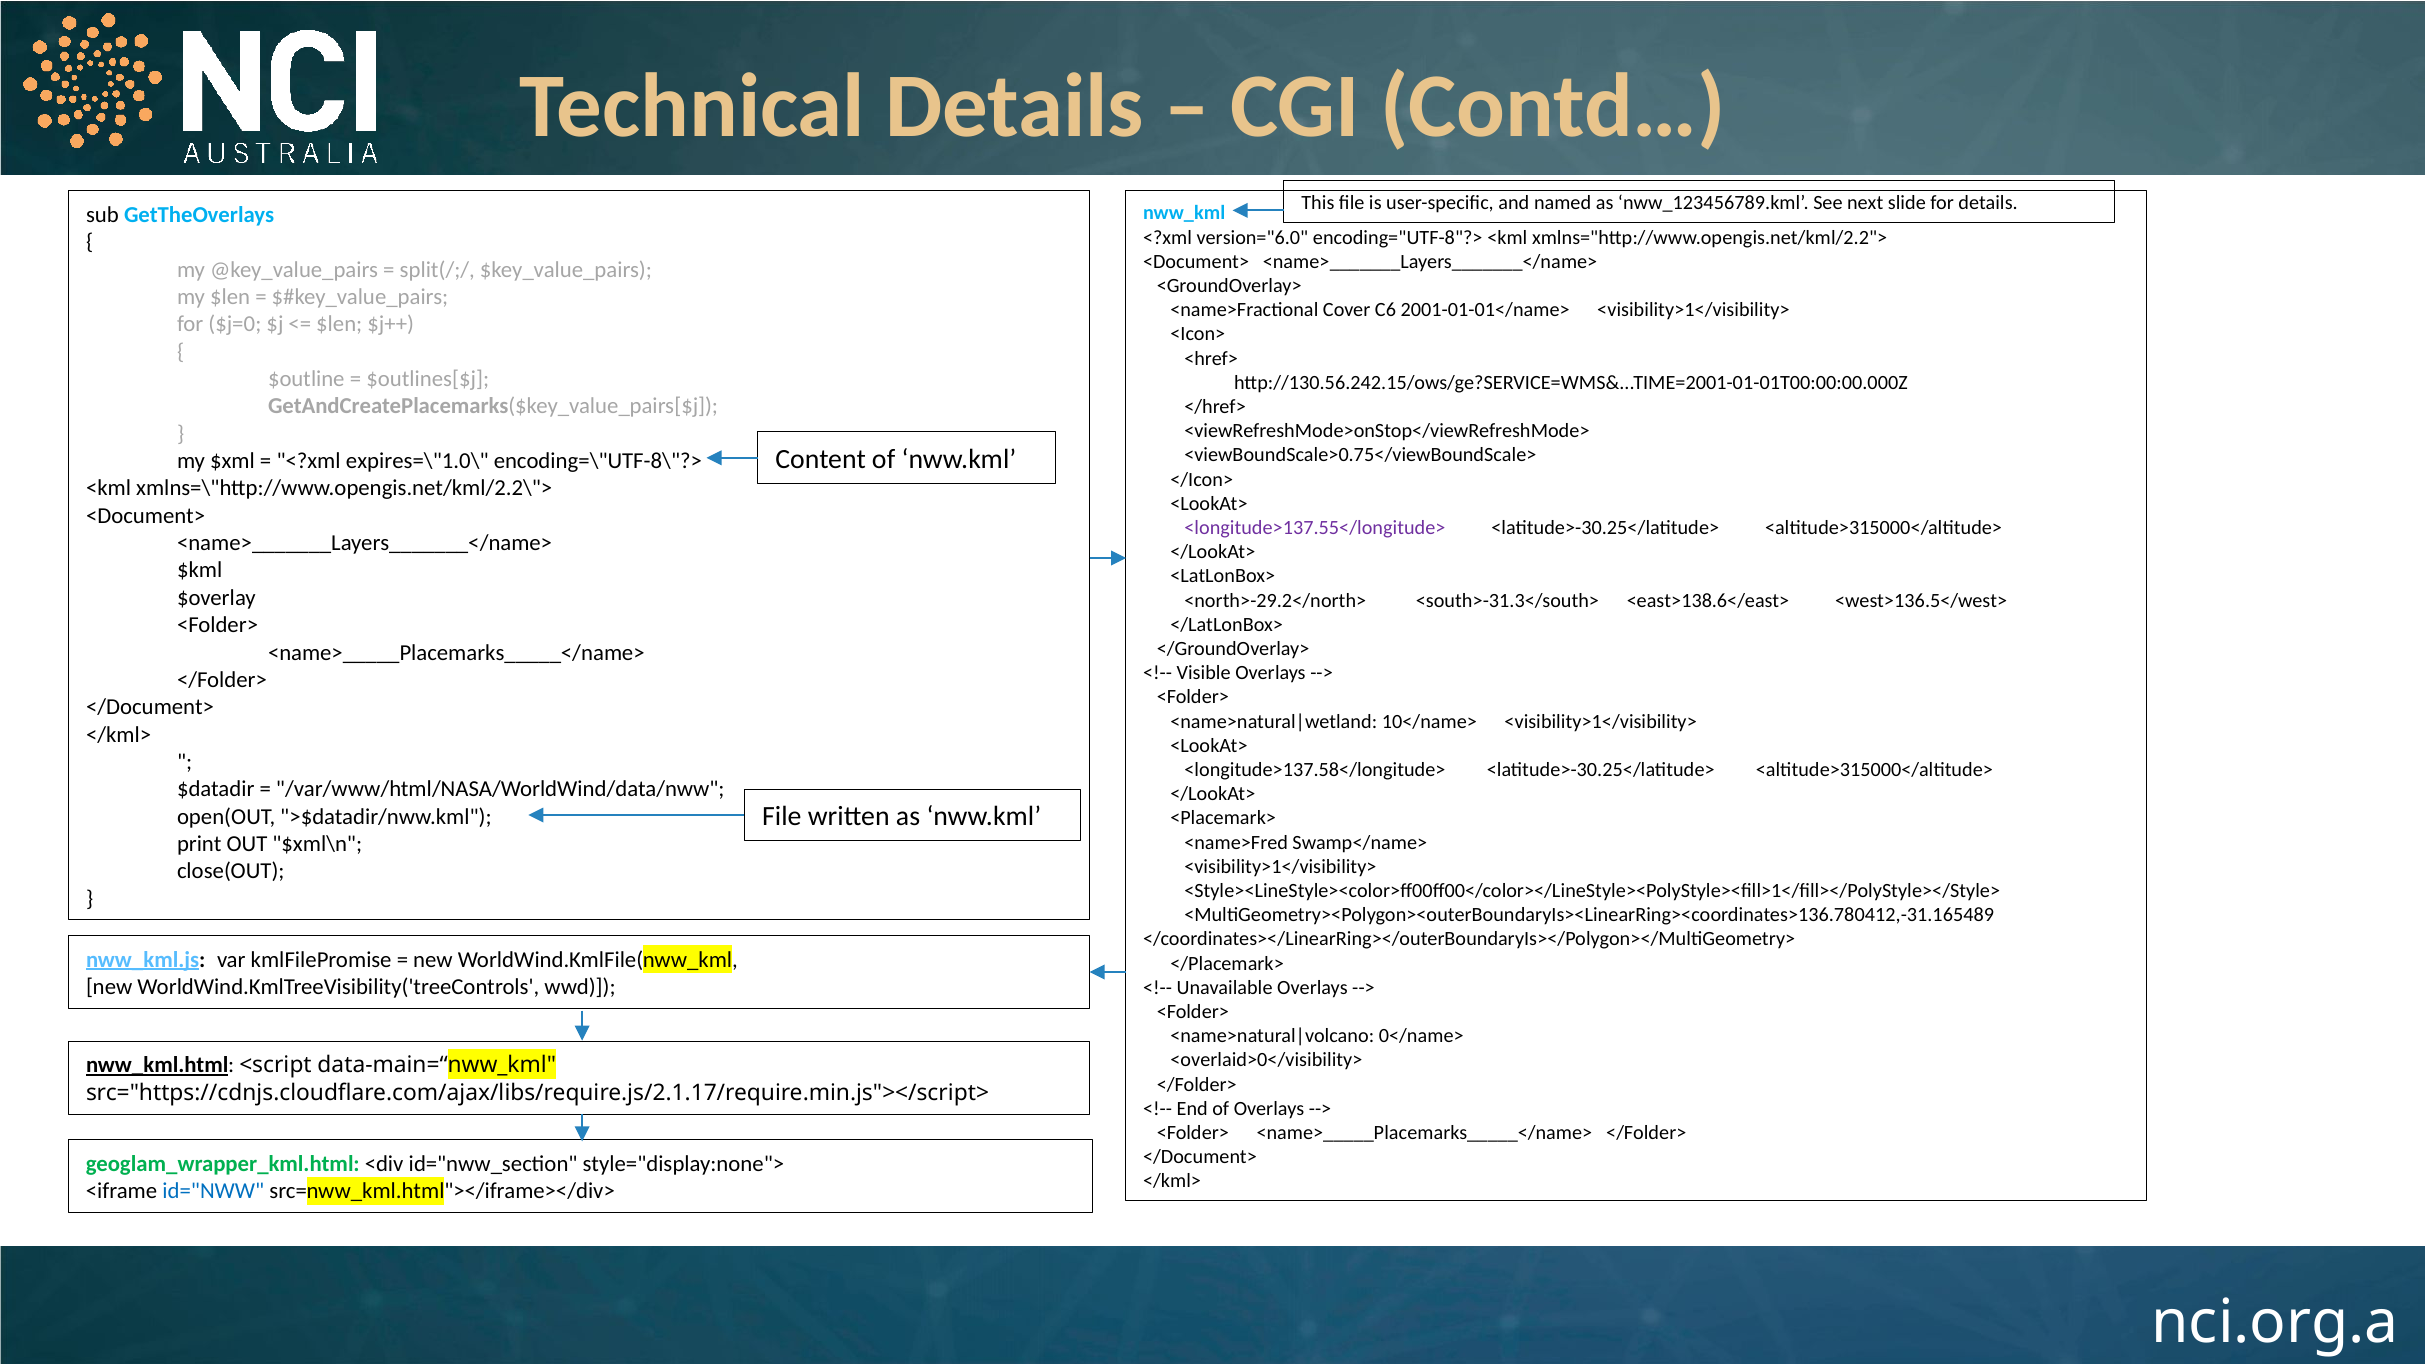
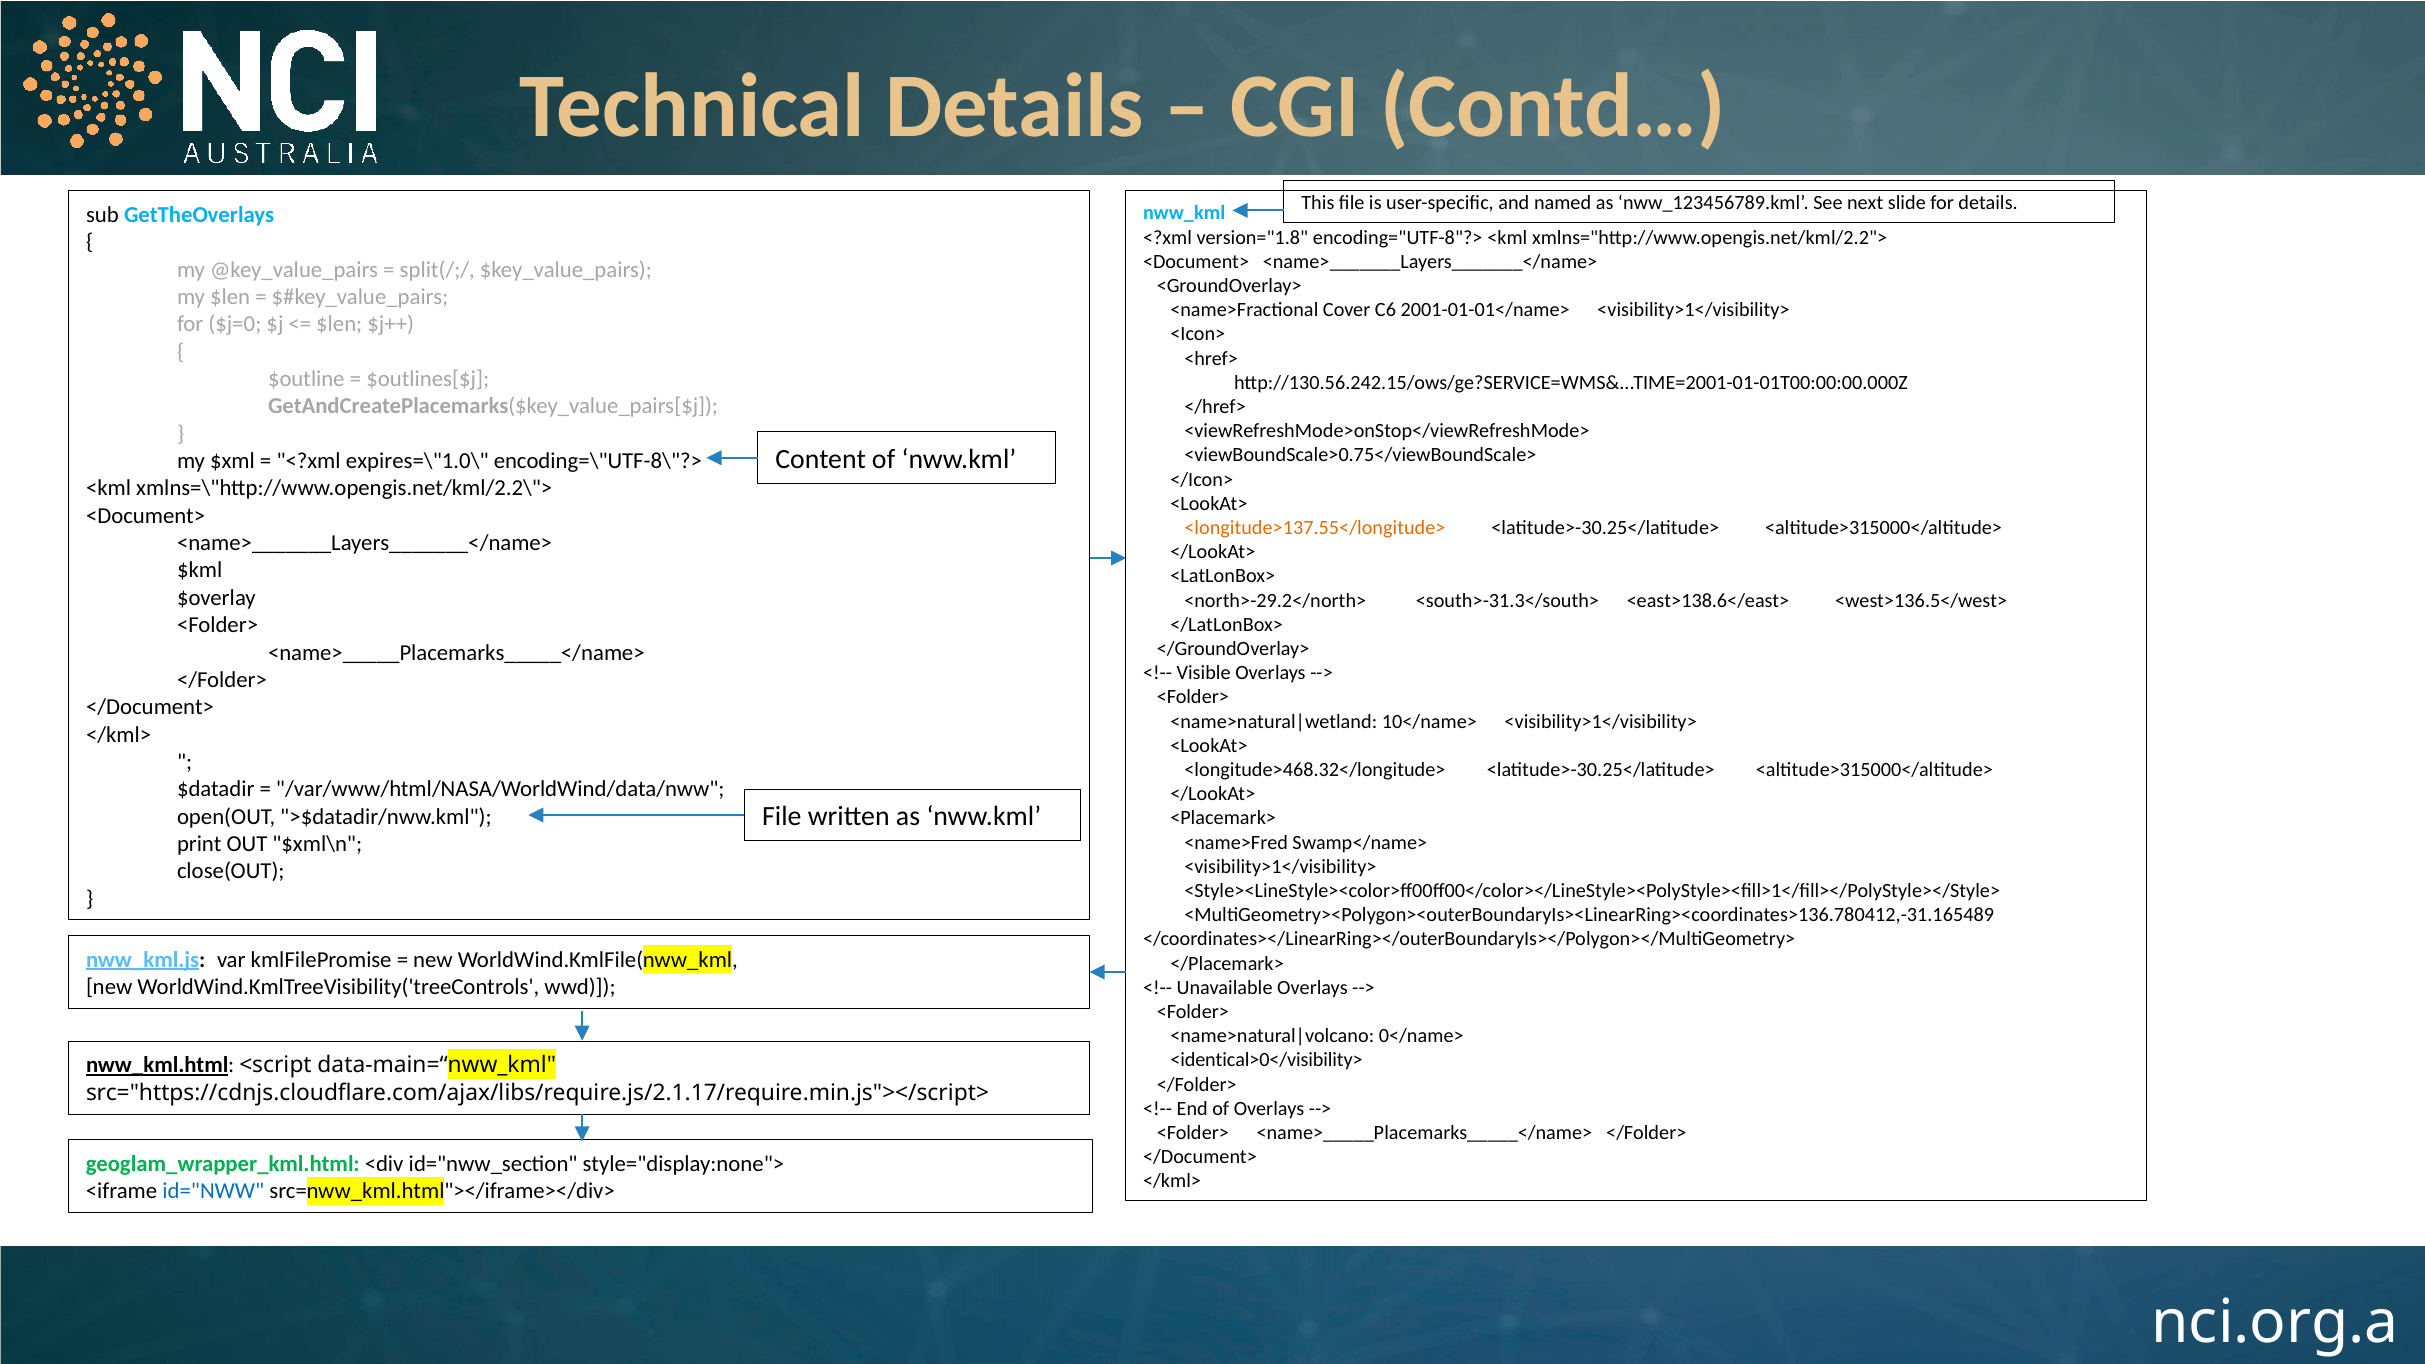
version="6.0: version="6.0 -> version="1.8
<longitude>137.55</longitude> colour: purple -> orange
<longitude>137.58</longitude>: <longitude>137.58</longitude> -> <longitude>468.32</longitude>
<overlaid>0</visibility>: <overlaid>0</visibility> -> <identical>0</visibility>
